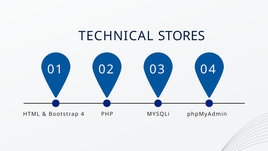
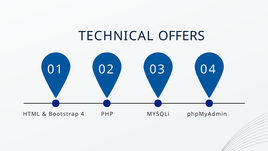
STORES: STORES -> OFFERS
